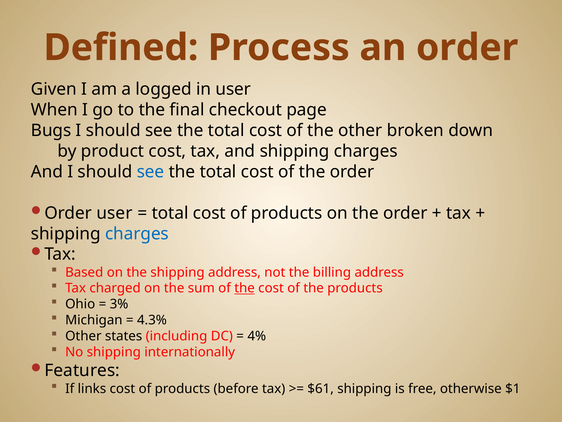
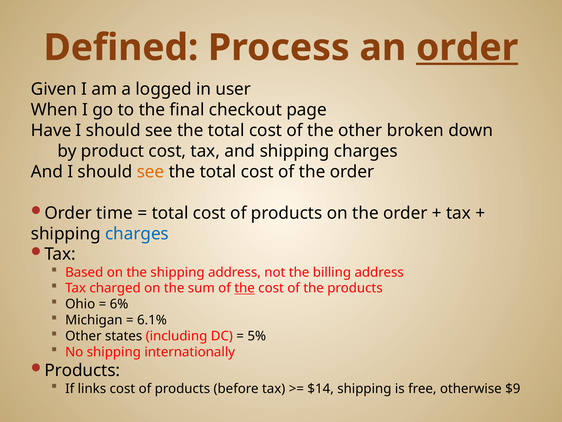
order at (467, 48) underline: none -> present
Bugs: Bugs -> Have
see at (151, 172) colour: blue -> orange
Order user: user -> time
3%: 3% -> 6%
4.3%: 4.3% -> 6.1%
4%: 4% -> 5%
Features at (82, 370): Features -> Products
$61: $61 -> $14
$1: $1 -> $9
